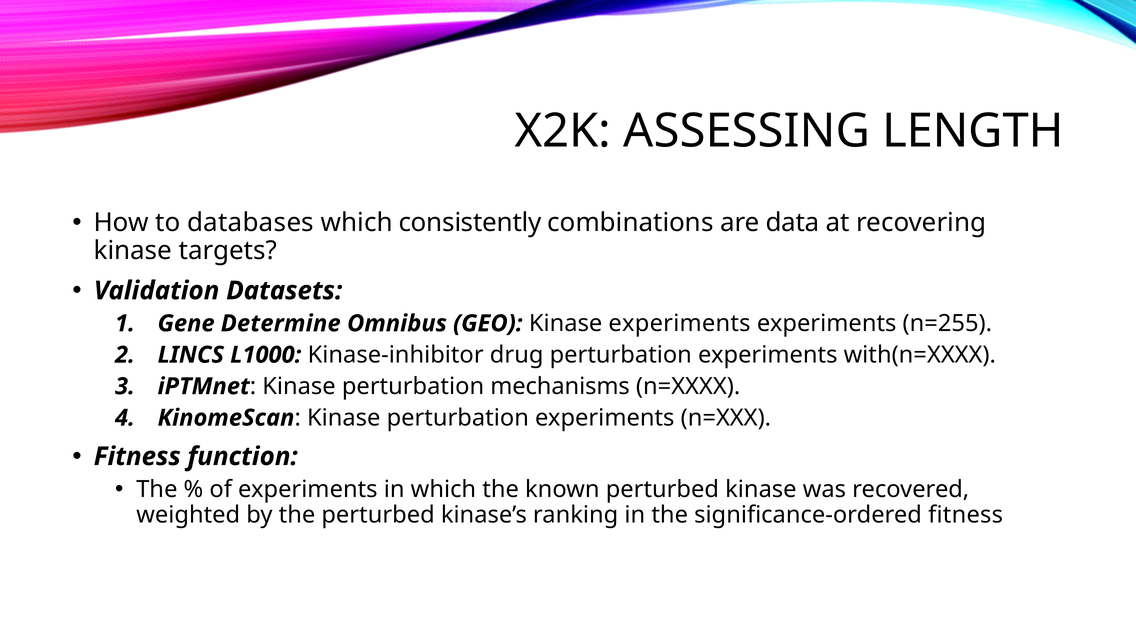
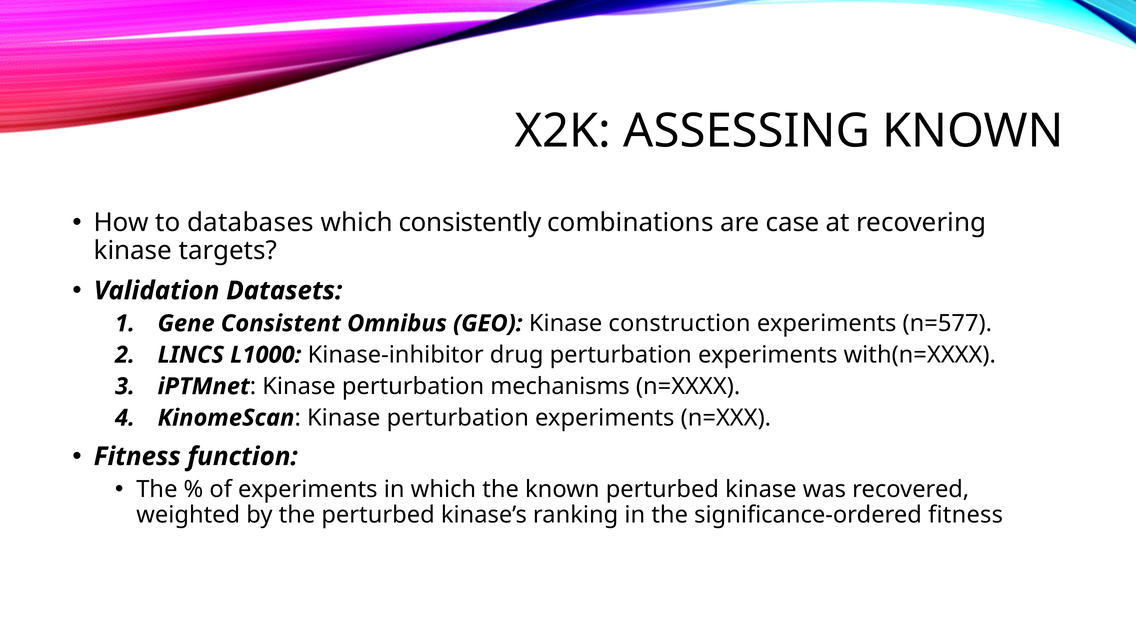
ASSESSING LENGTH: LENGTH -> KNOWN
data: data -> case
Determine: Determine -> Consistent
Kinase experiments: experiments -> construction
n=255: n=255 -> n=577
